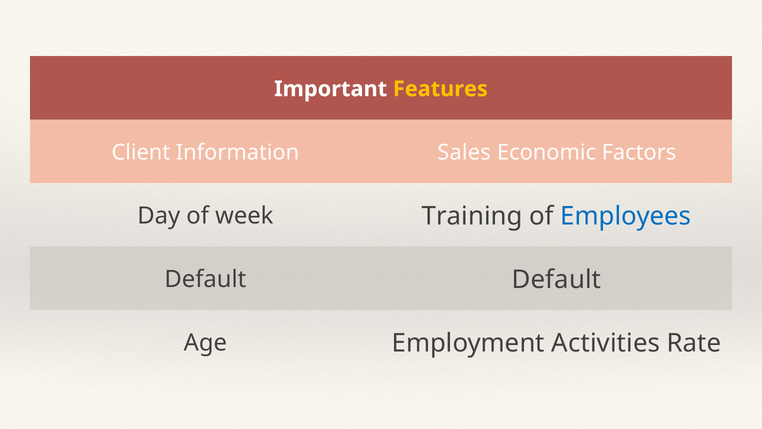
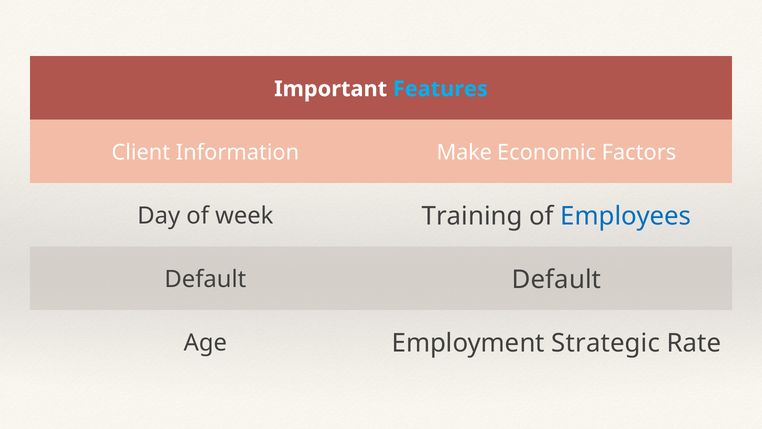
Features colour: yellow -> light blue
Sales: Sales -> Make
Activities: Activities -> Strategic
